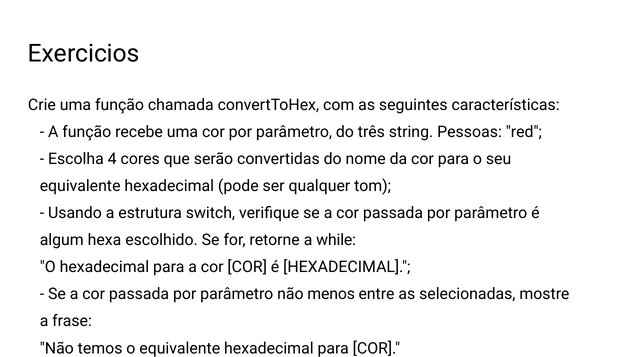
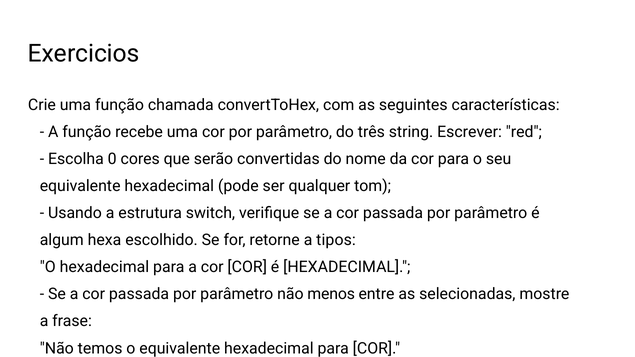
Pessoas: Pessoas -> Escrever
4: 4 -> 0
while: while -> tipos
